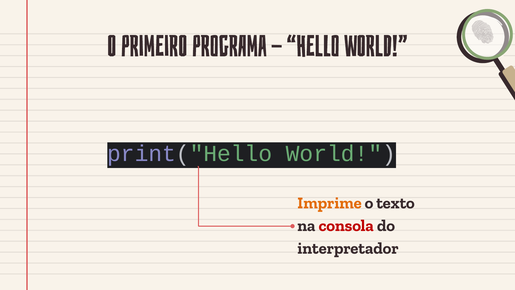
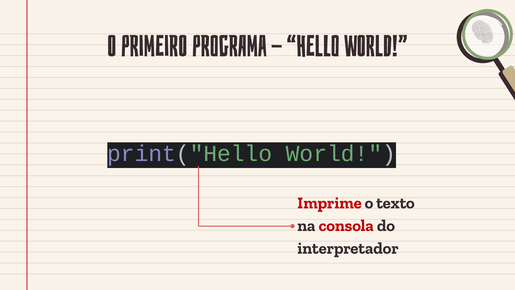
Imprime colour: orange -> red
